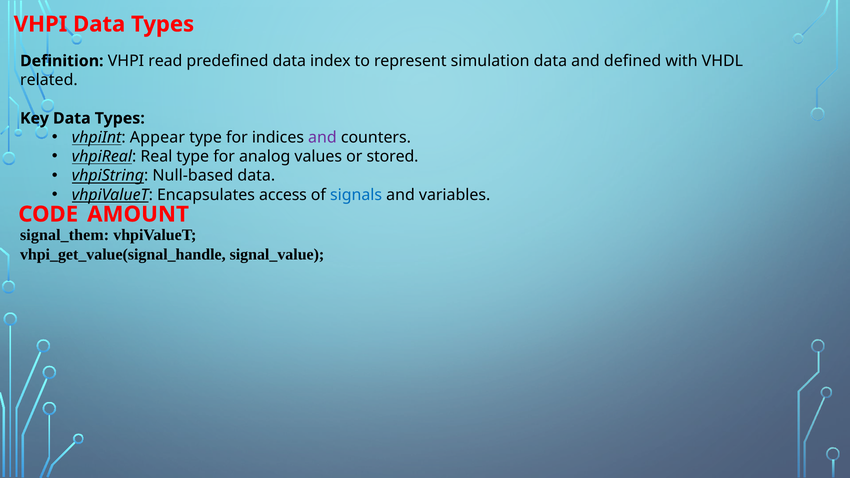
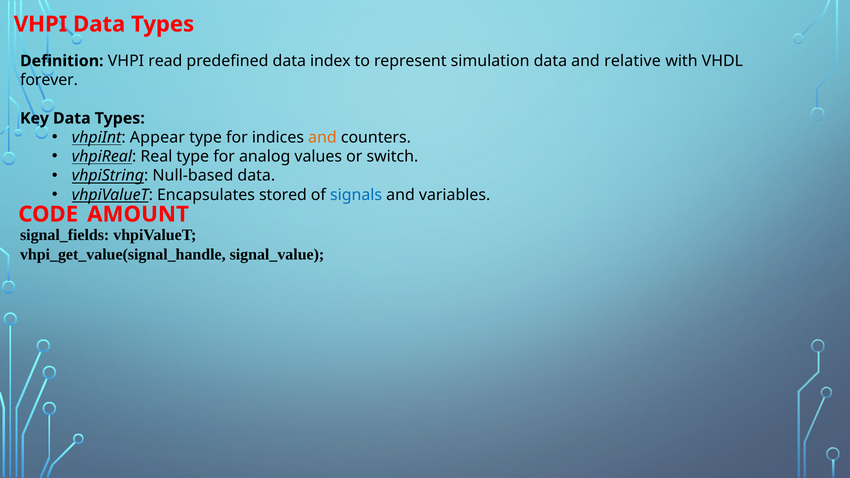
defined: defined -> relative
related: related -> forever
and at (322, 137) colour: purple -> orange
stored: stored -> switch
access: access -> stored
signal_them: signal_them -> signal_fields
